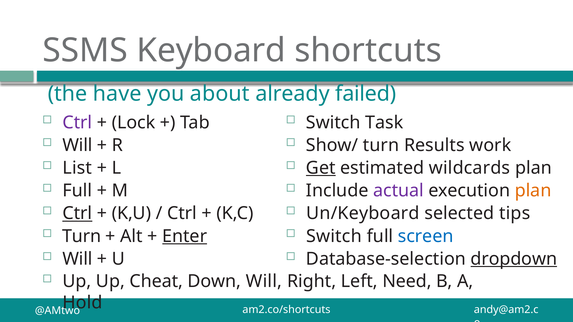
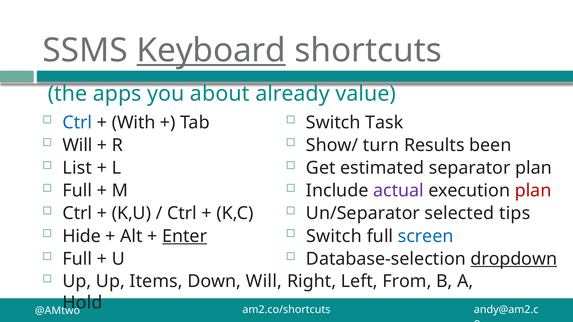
Keyboard underline: none -> present
have: have -> apps
failed: failed -> value
Ctrl at (77, 123) colour: purple -> blue
Lock: Lock -> With
work: work -> been
Get underline: present -> none
wildcards: wildcards -> separator
plan at (533, 191) colour: orange -> red
Ctrl at (77, 214) underline: present -> none
Un/Keyboard: Un/Keyboard -> Un/Separator
Turn at (82, 236): Turn -> Hide
Will at (77, 259): Will -> Full
Cheat: Cheat -> Items
Need: Need -> From
